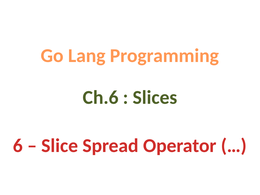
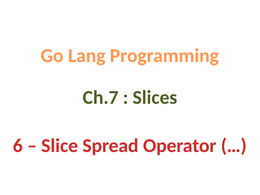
Ch.6: Ch.6 -> Ch.7
